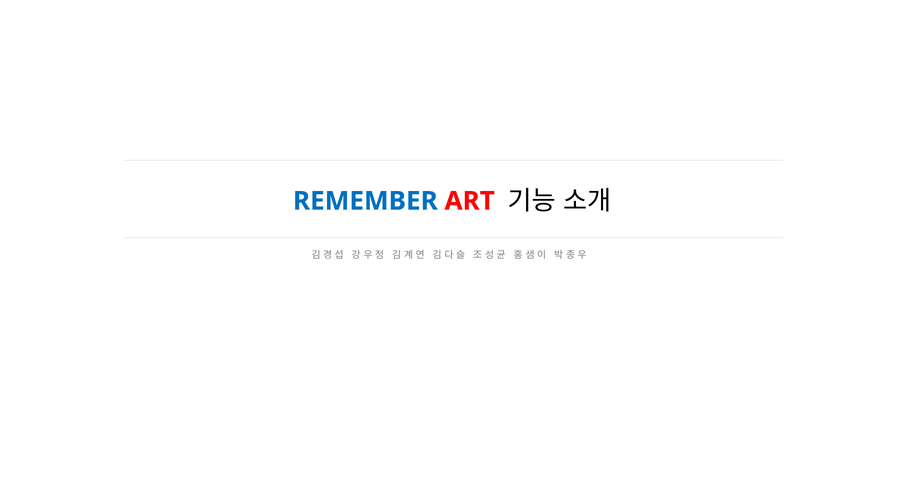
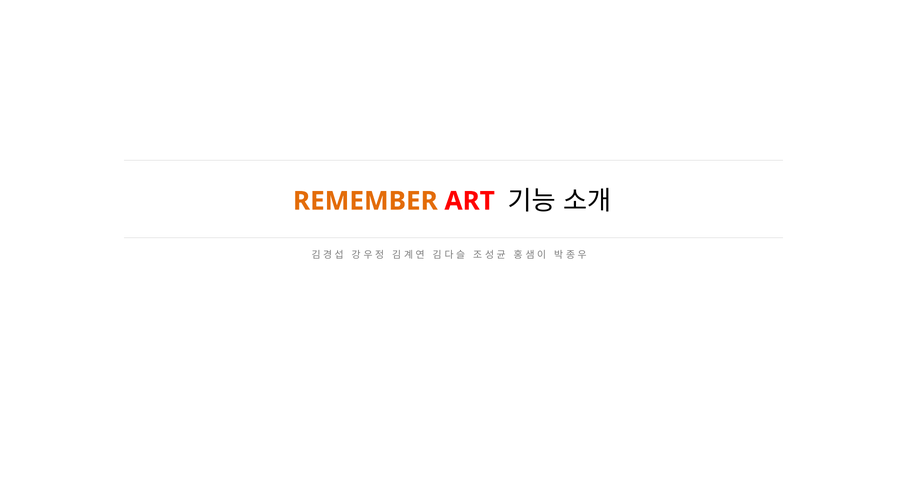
REMEMBER colour: blue -> orange
